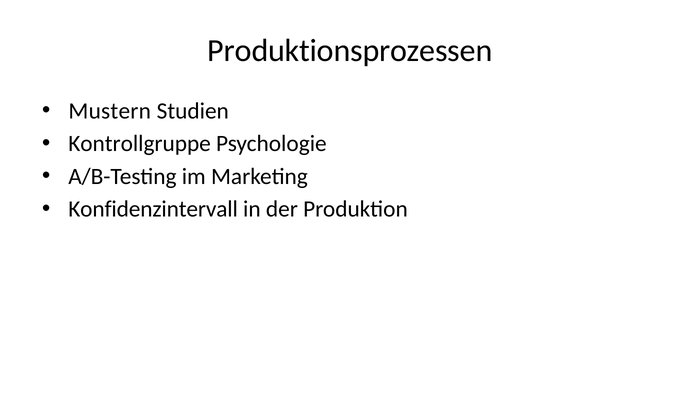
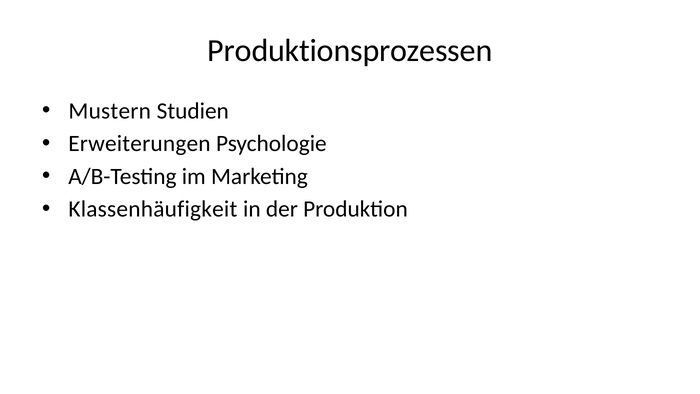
Kontrollgruppe: Kontrollgruppe -> Erweiterungen
Konfidenzintervall: Konfidenzintervall -> Klassenhäufigkeit
